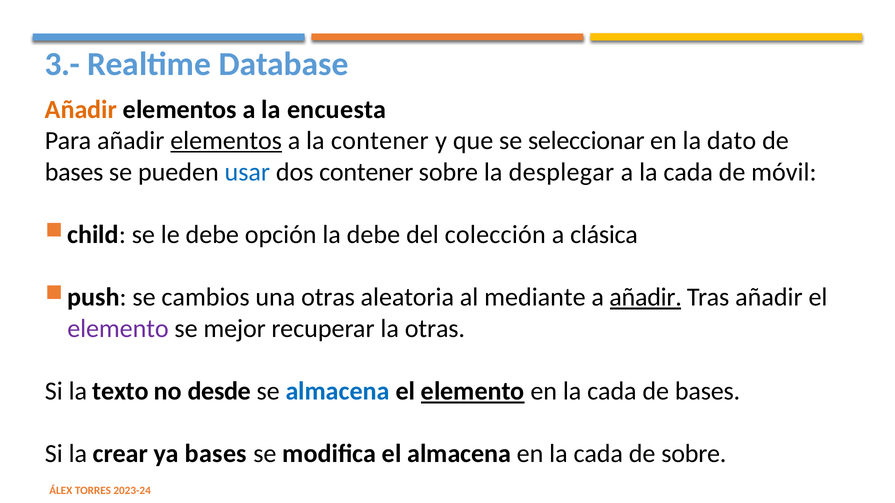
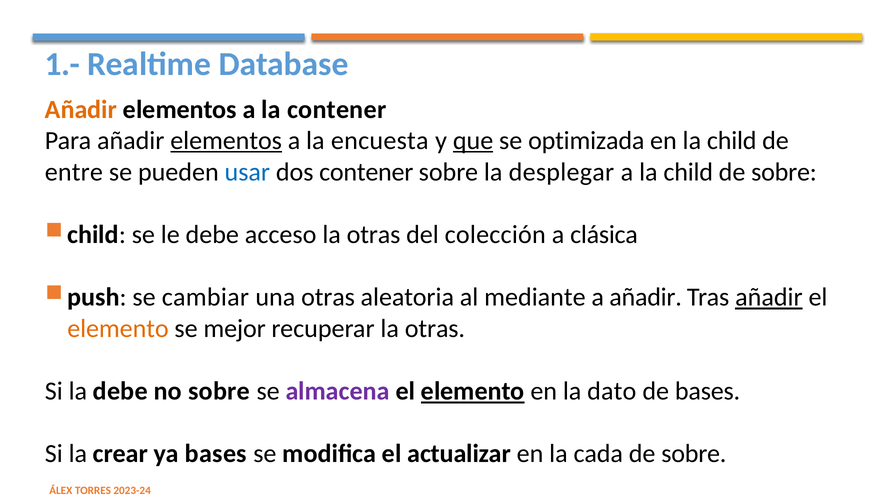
3.-: 3.- -> 1.-
la encuesta: encuesta -> contener
la contener: contener -> encuesta
que underline: none -> present
seleccionar: seleccionar -> optimizada
en la dato: dato -> child
bases at (74, 172): bases -> entre
a la cada: cada -> child
móvil at (784, 172): móvil -> sobre
opción: opción -> acceso
debe at (373, 235): debe -> otras
cambios: cambios -> cambiar
añadir at (646, 298) underline: present -> none
añadir at (769, 298) underline: none -> present
elemento at (118, 329) colour: purple -> orange
la texto: texto -> debe
no desde: desde -> sobre
almacena at (338, 392) colour: blue -> purple
cada at (612, 392): cada -> dato
el almacena: almacena -> actualizar
